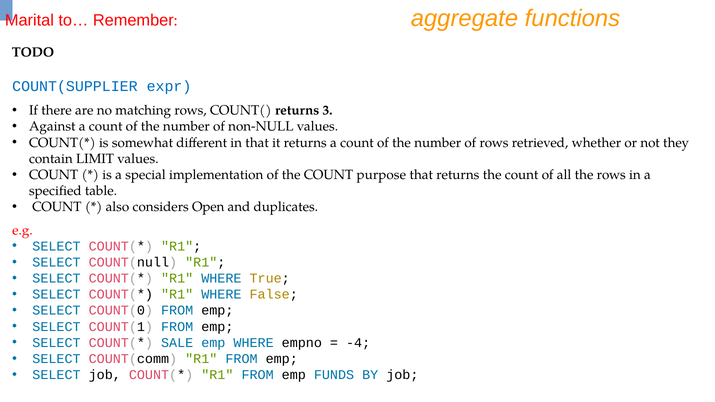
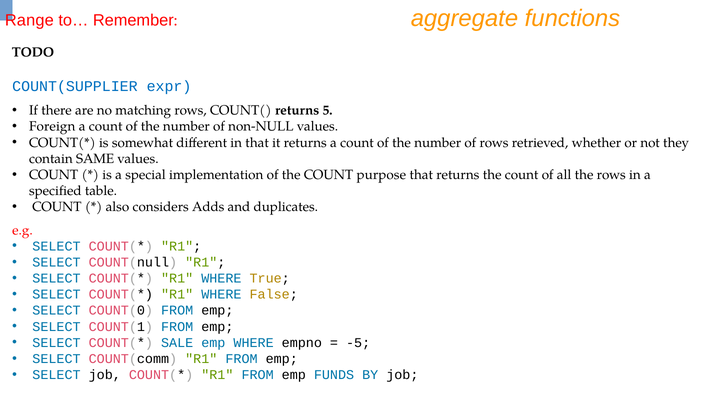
Marital: Marital -> Range
3: 3 -> 5
Against: Against -> Foreign
LIMIT: LIMIT -> SAME
Open: Open -> Adds
-4: -4 -> -5
